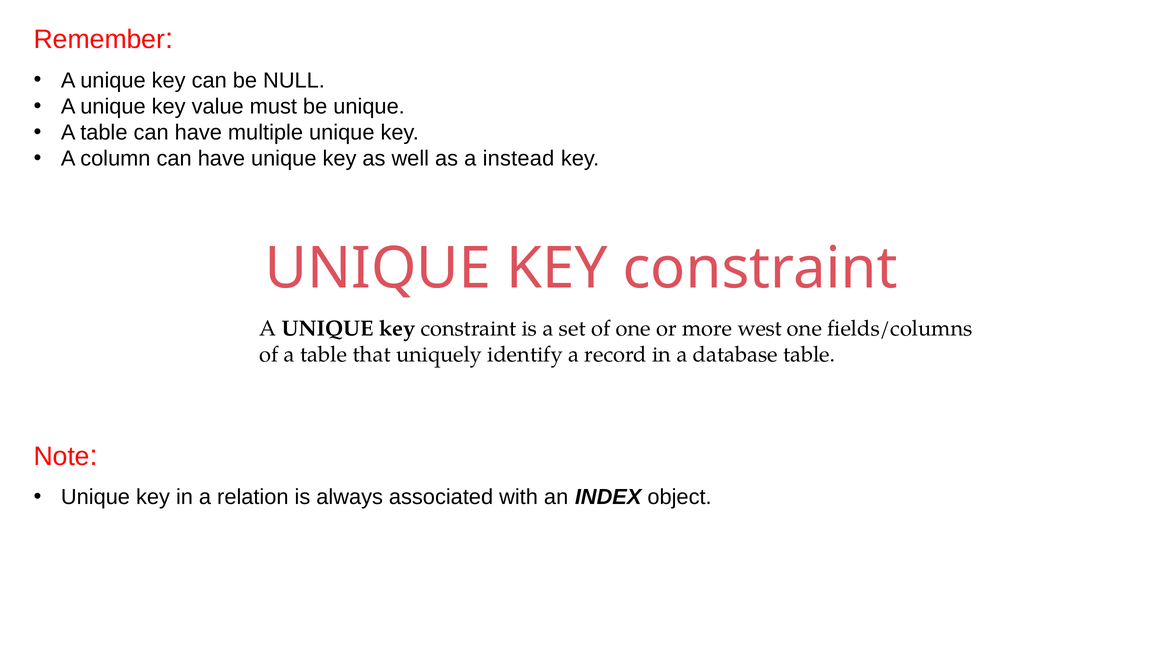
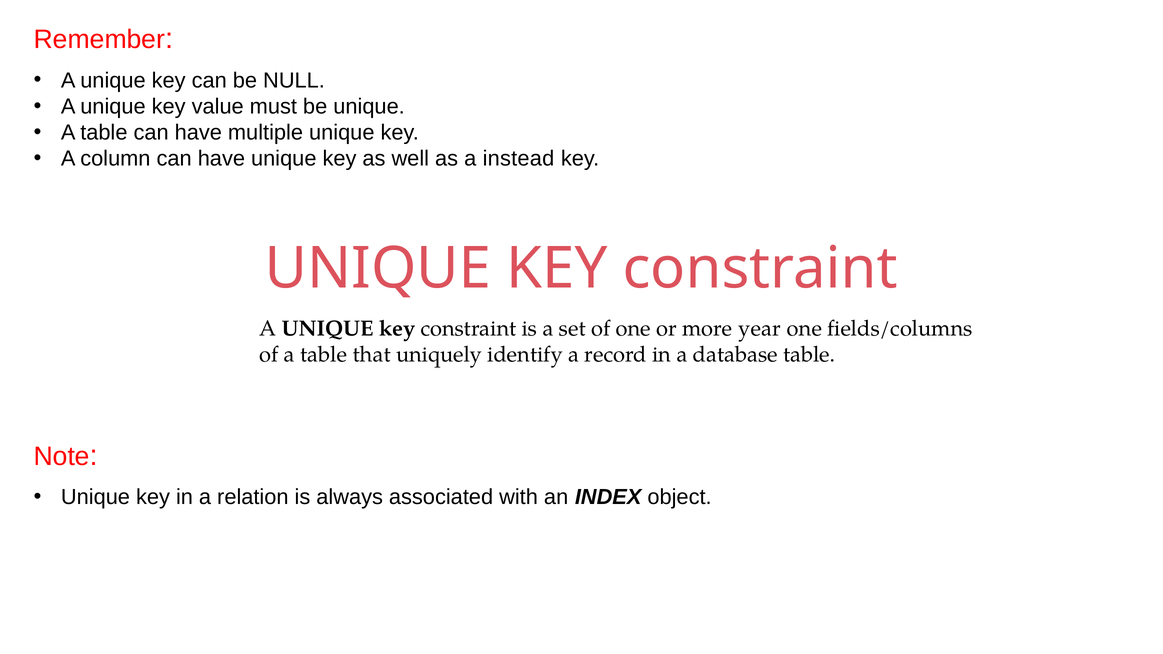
west: west -> year
